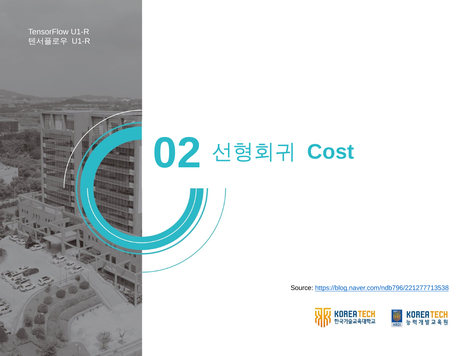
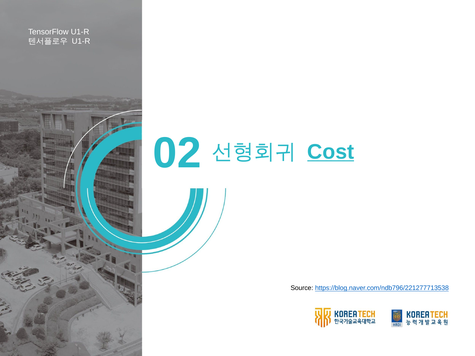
Cost underline: none -> present
